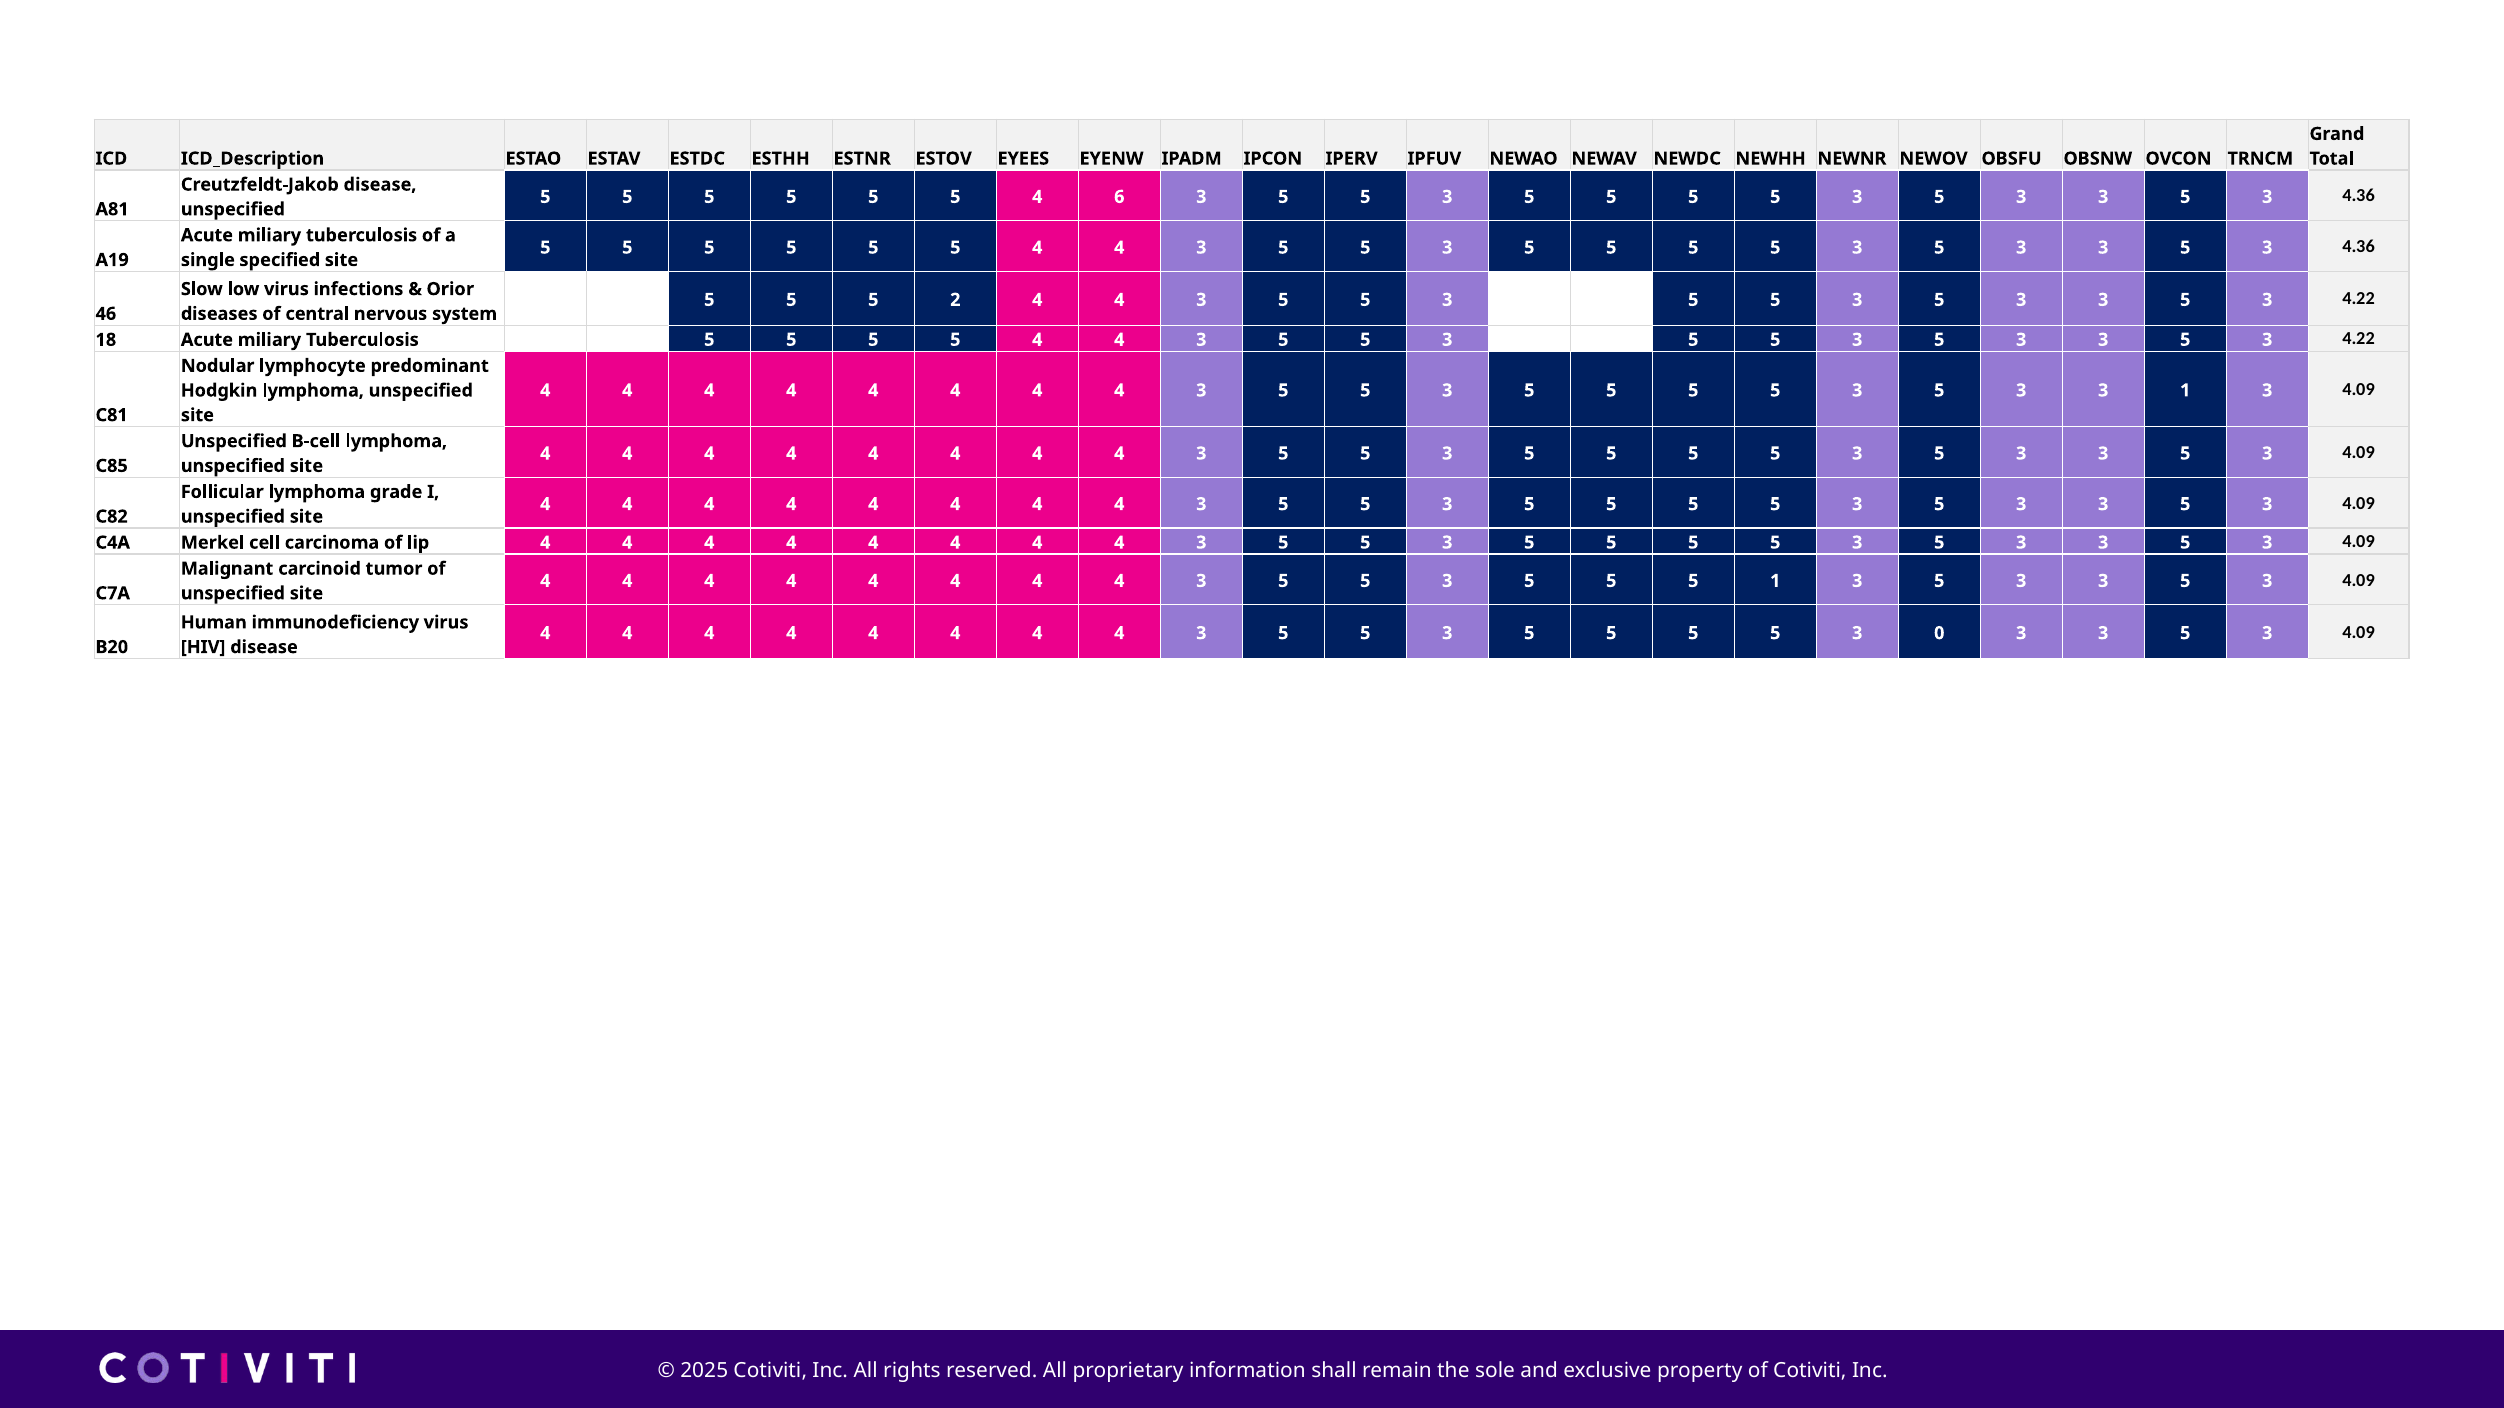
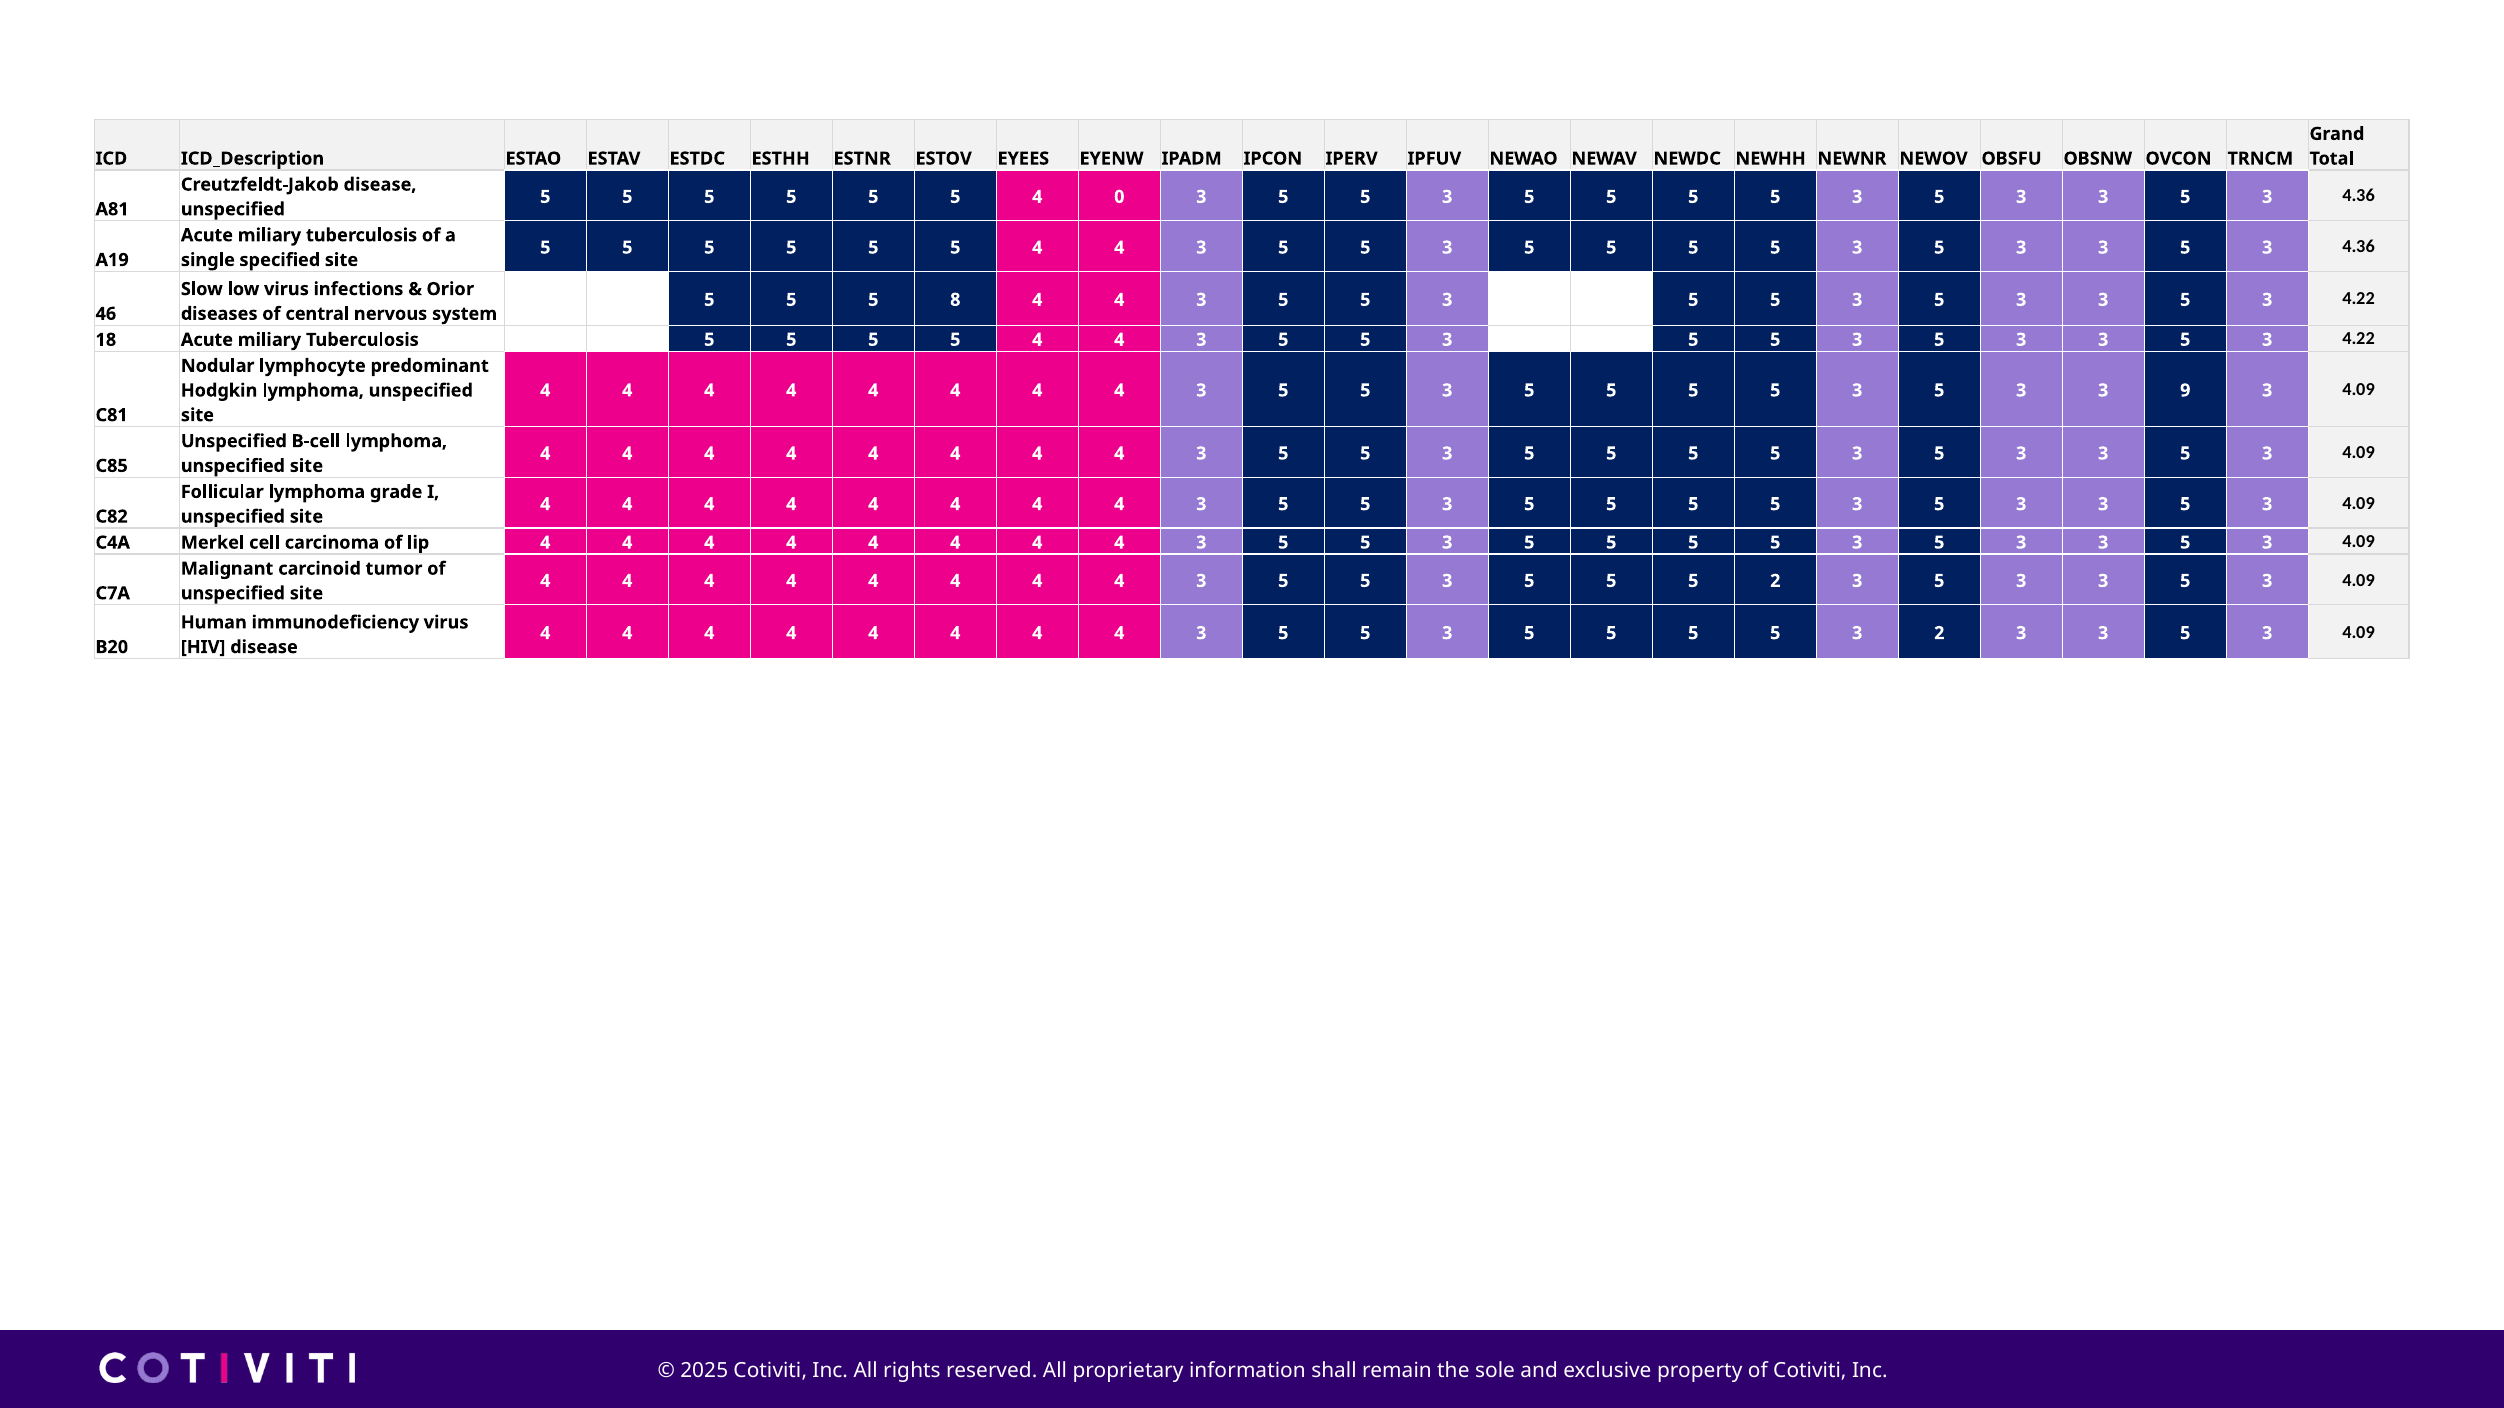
6: 6 -> 0
2: 2 -> 8
3 1: 1 -> 9
5 1: 1 -> 2
3 0: 0 -> 2
